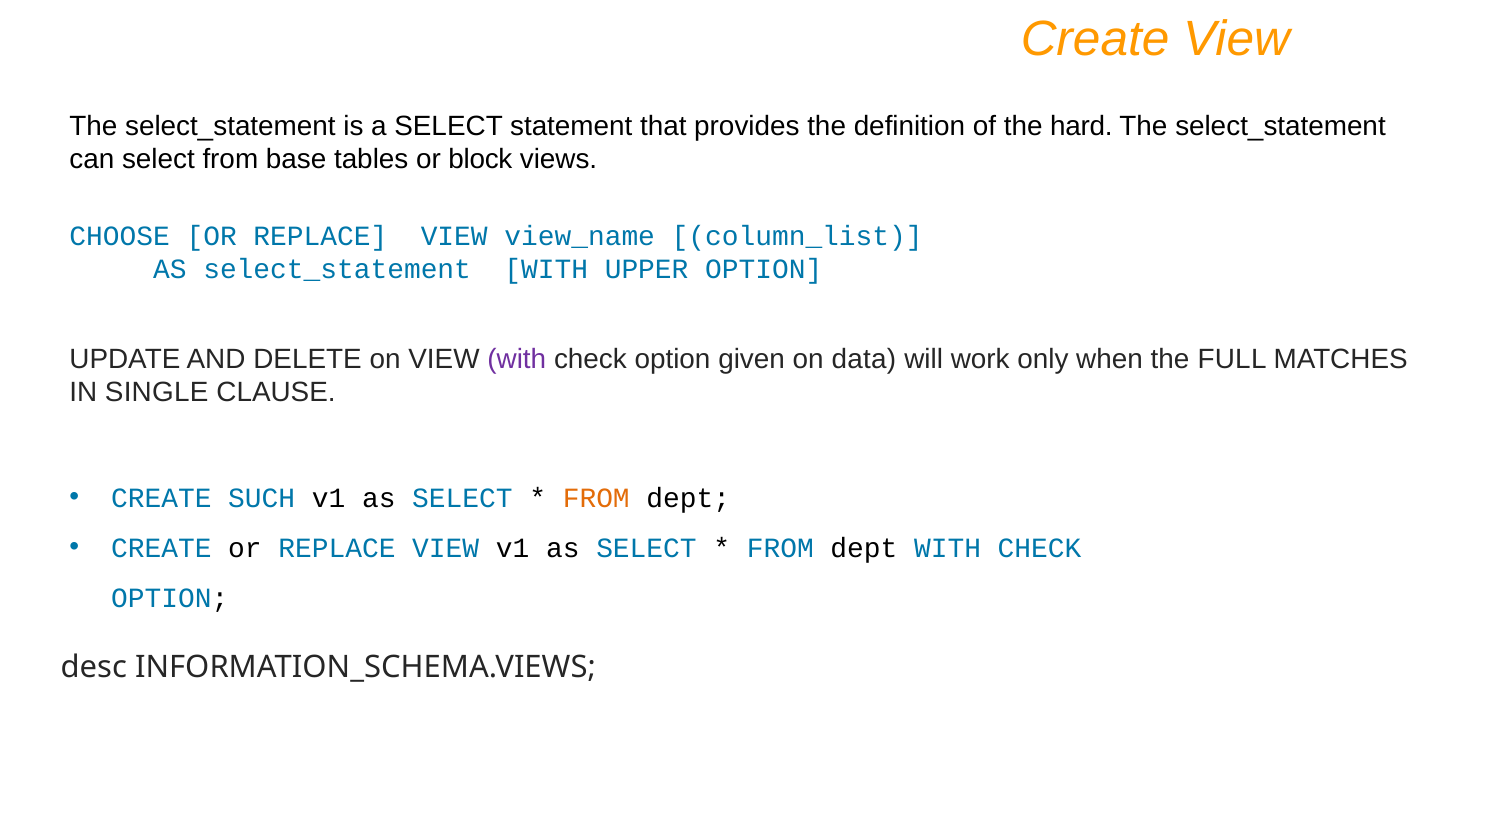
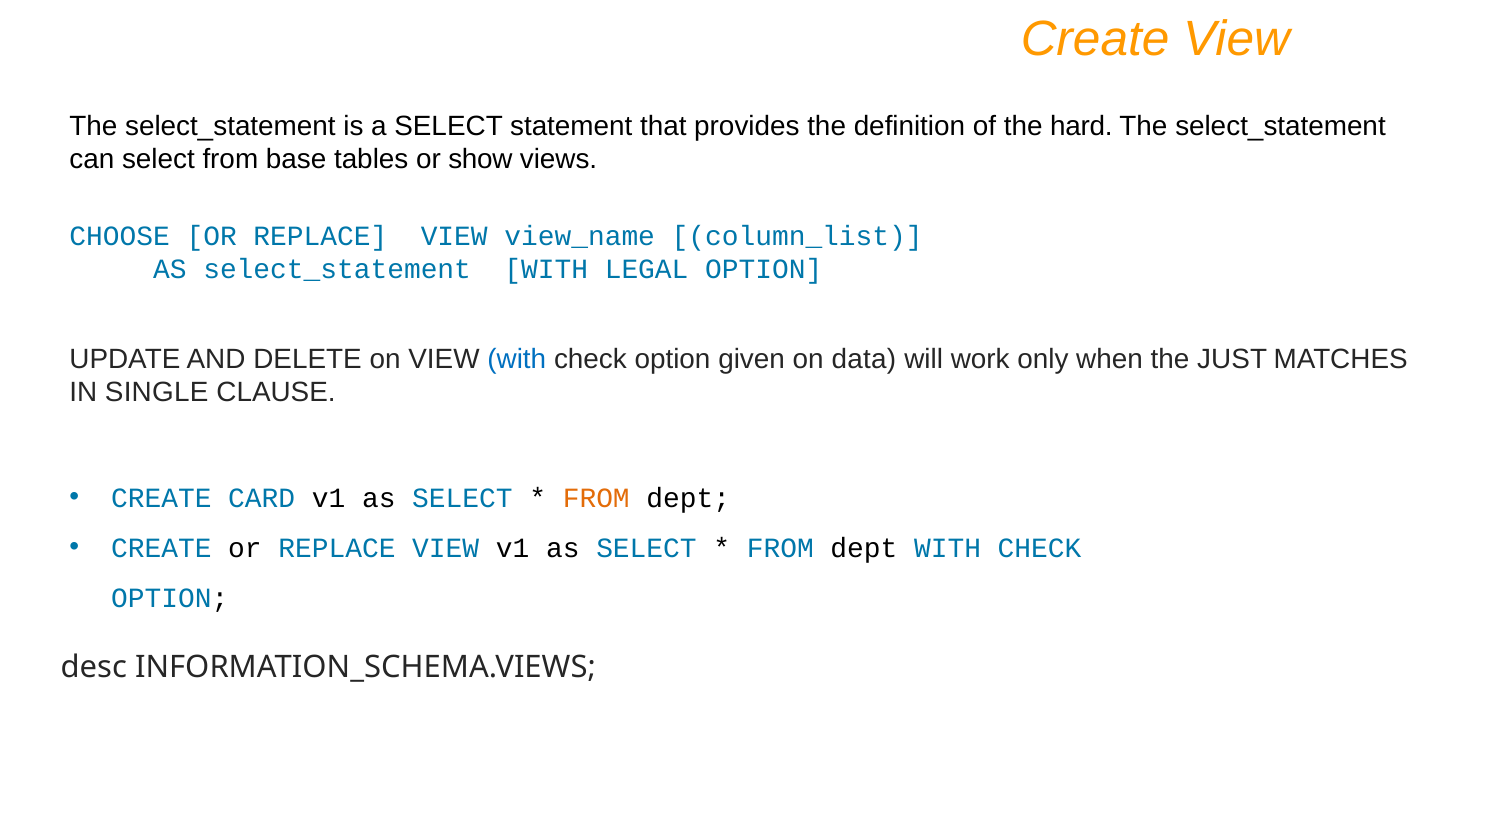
block: block -> show
UPPER: UPPER -> LEGAL
with at (517, 359) colour: purple -> blue
FULL: FULL -> JUST
SUCH: SUCH -> CARD
